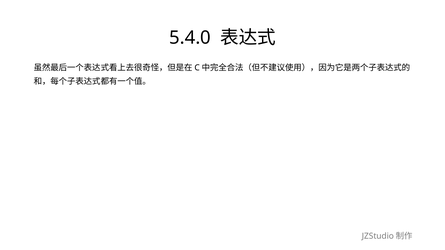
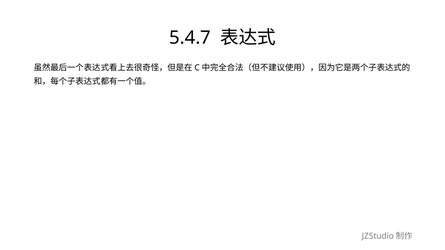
5.4.0: 5.4.0 -> 5.4.7
